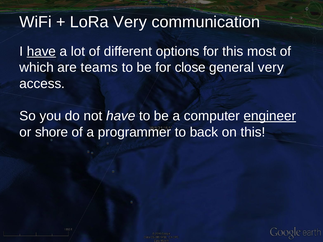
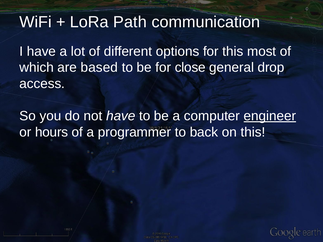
LoRa Very: Very -> Path
have at (41, 51) underline: present -> none
teams: teams -> based
general very: very -> drop
shore: shore -> hours
